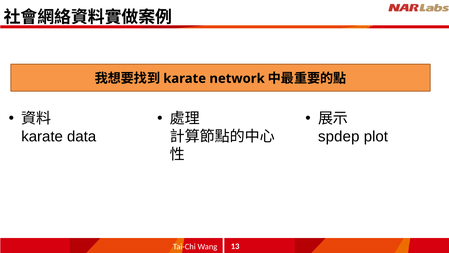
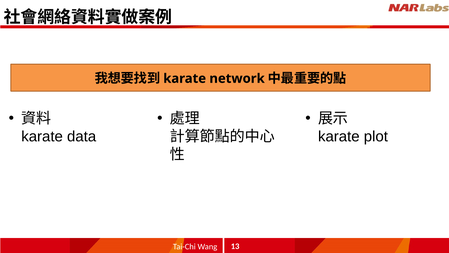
spdep at (339, 136): spdep -> karate
